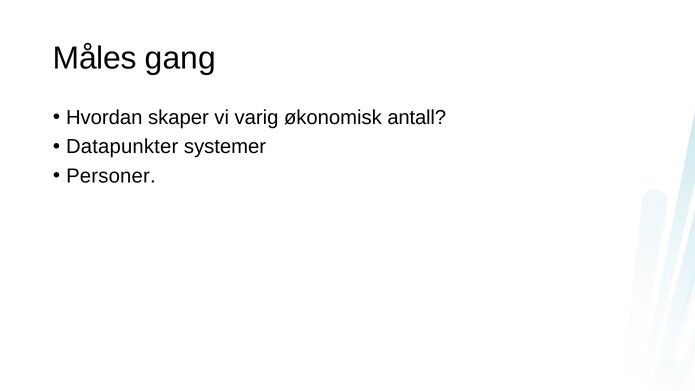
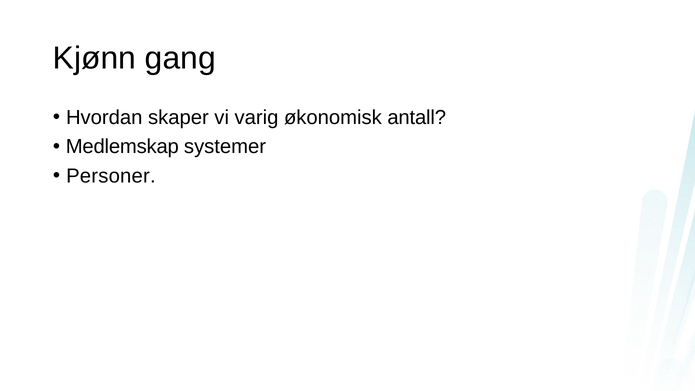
Måles: Måles -> Kjønn
Datapunkter: Datapunkter -> Medlemskap
